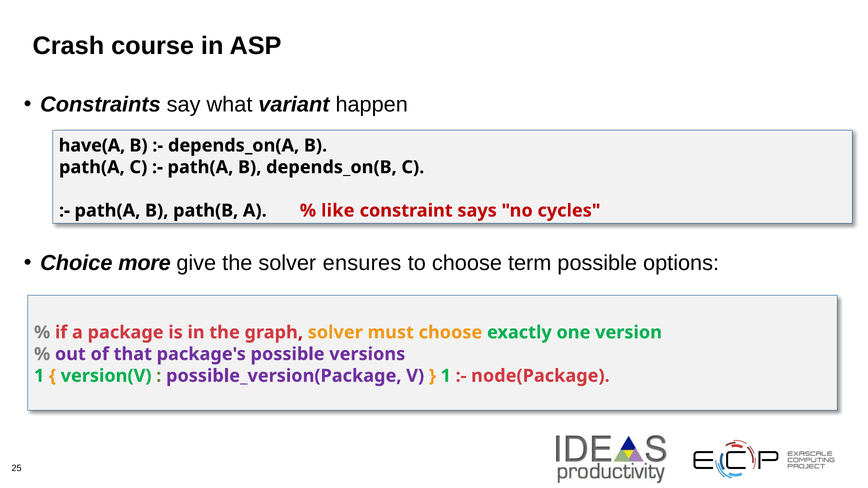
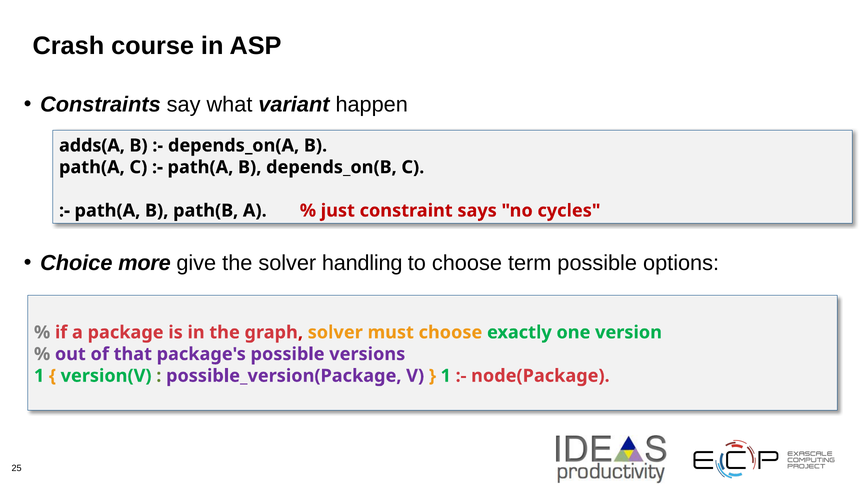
have(A: have(A -> adds(A
like: like -> just
ensures: ensures -> handling
